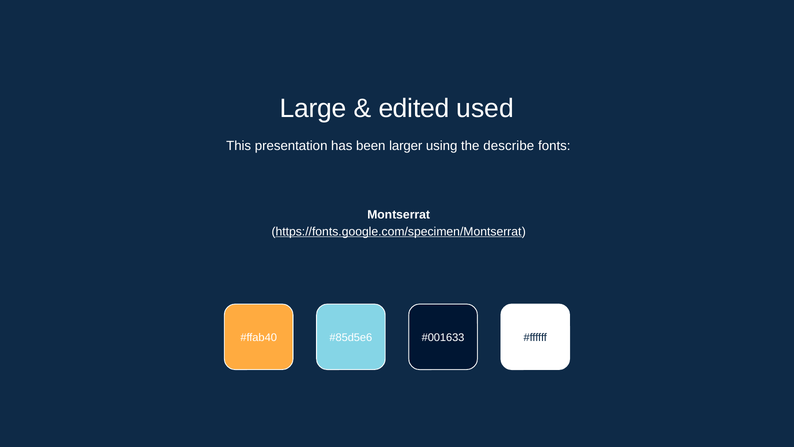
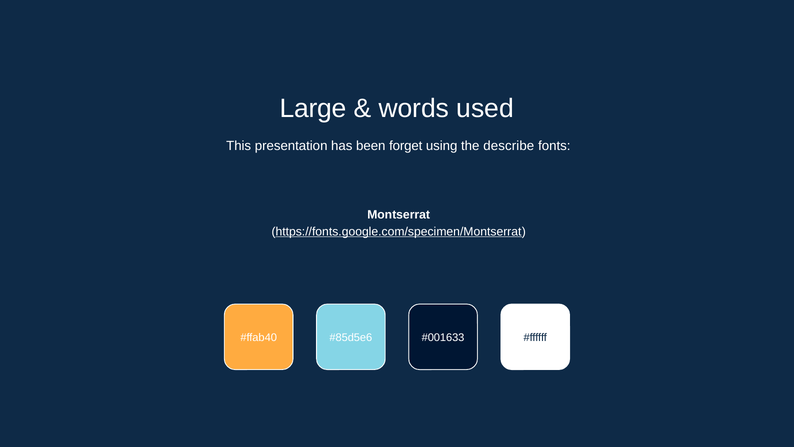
edited: edited -> words
larger: larger -> forget
